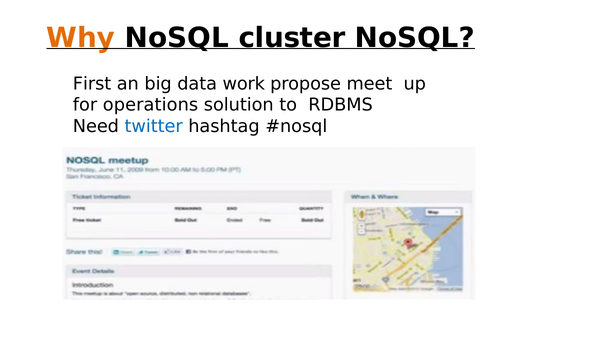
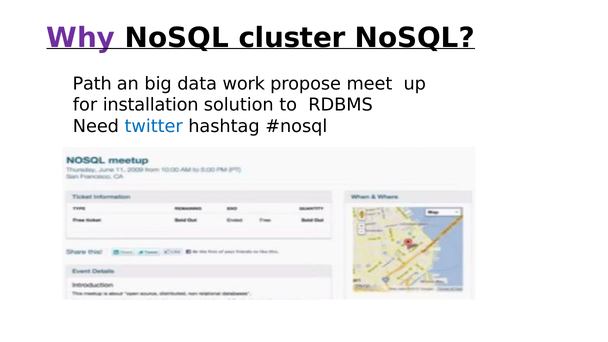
Why colour: orange -> purple
First: First -> Path
operations: operations -> installation
